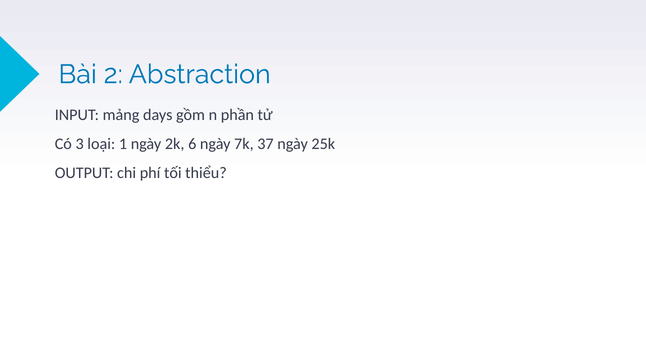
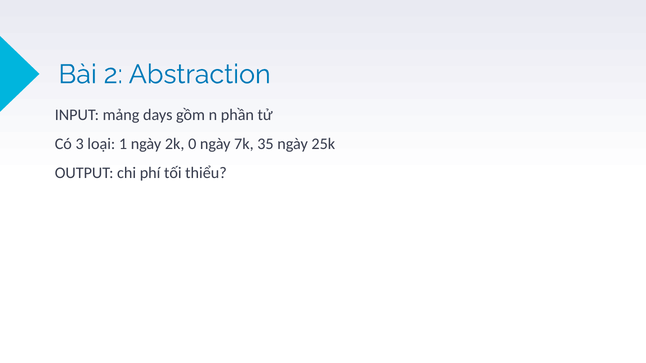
6: 6 -> 0
37: 37 -> 35
